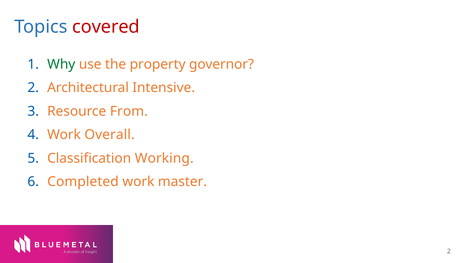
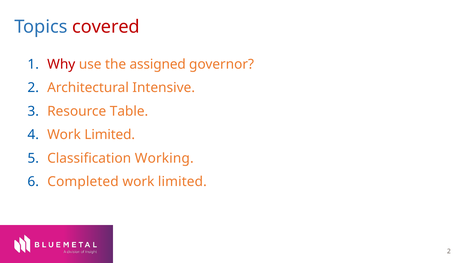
Why colour: green -> red
property: property -> assigned
From: From -> Table
Overall at (110, 135): Overall -> Limited
master at (182, 182): master -> limited
